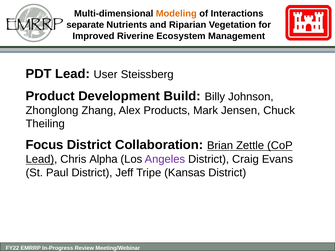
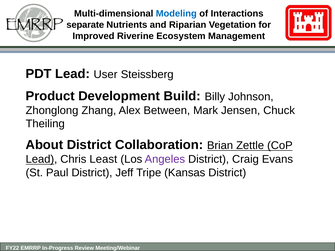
Modeling colour: orange -> blue
Products: Products -> Between
Focus: Focus -> About
Alpha: Alpha -> Least
